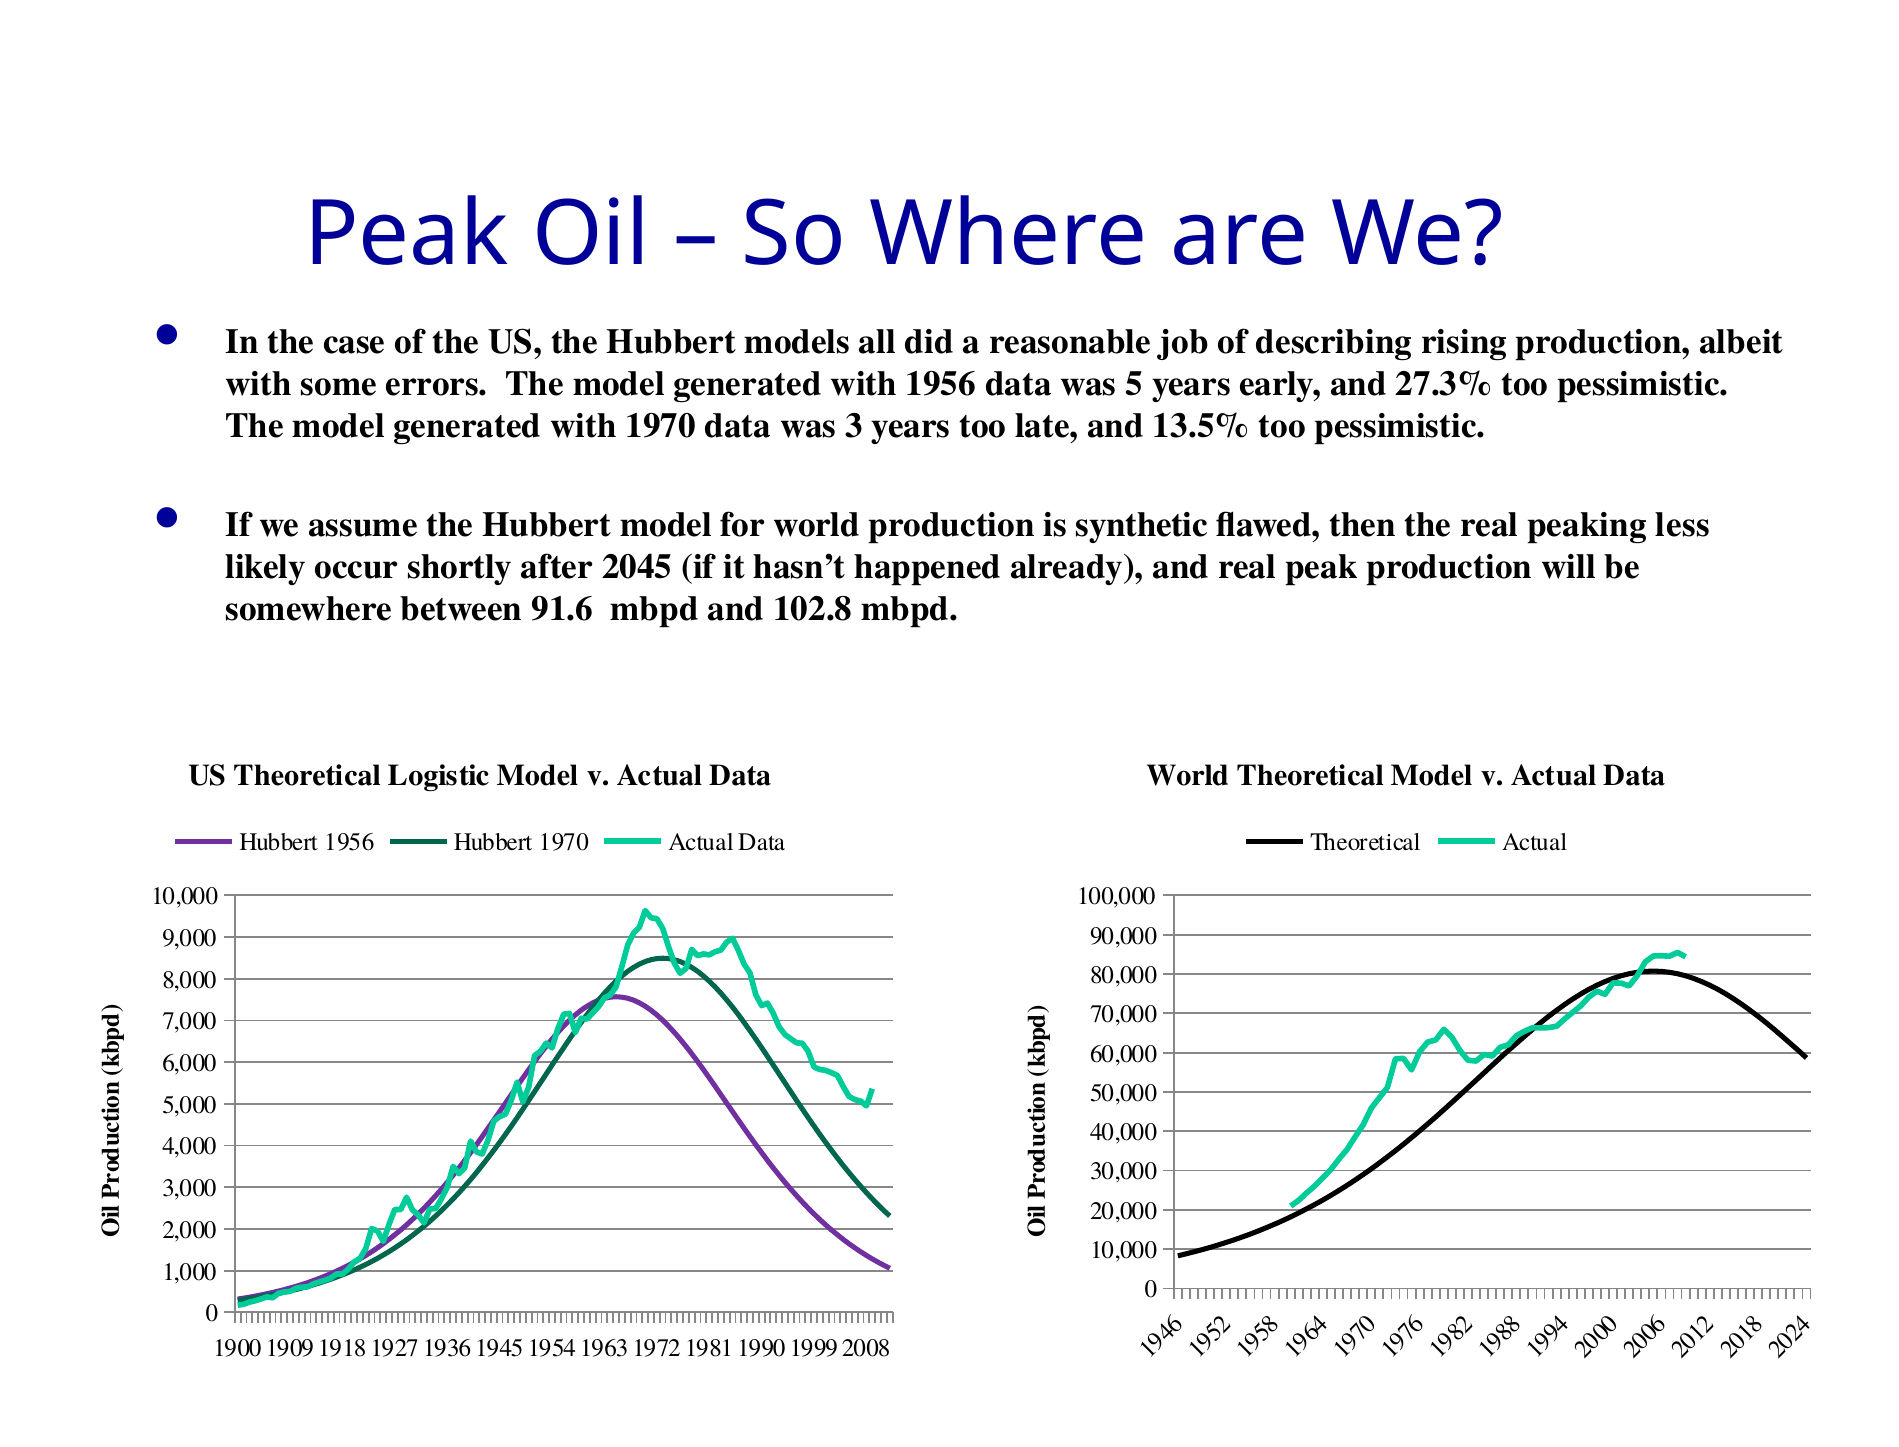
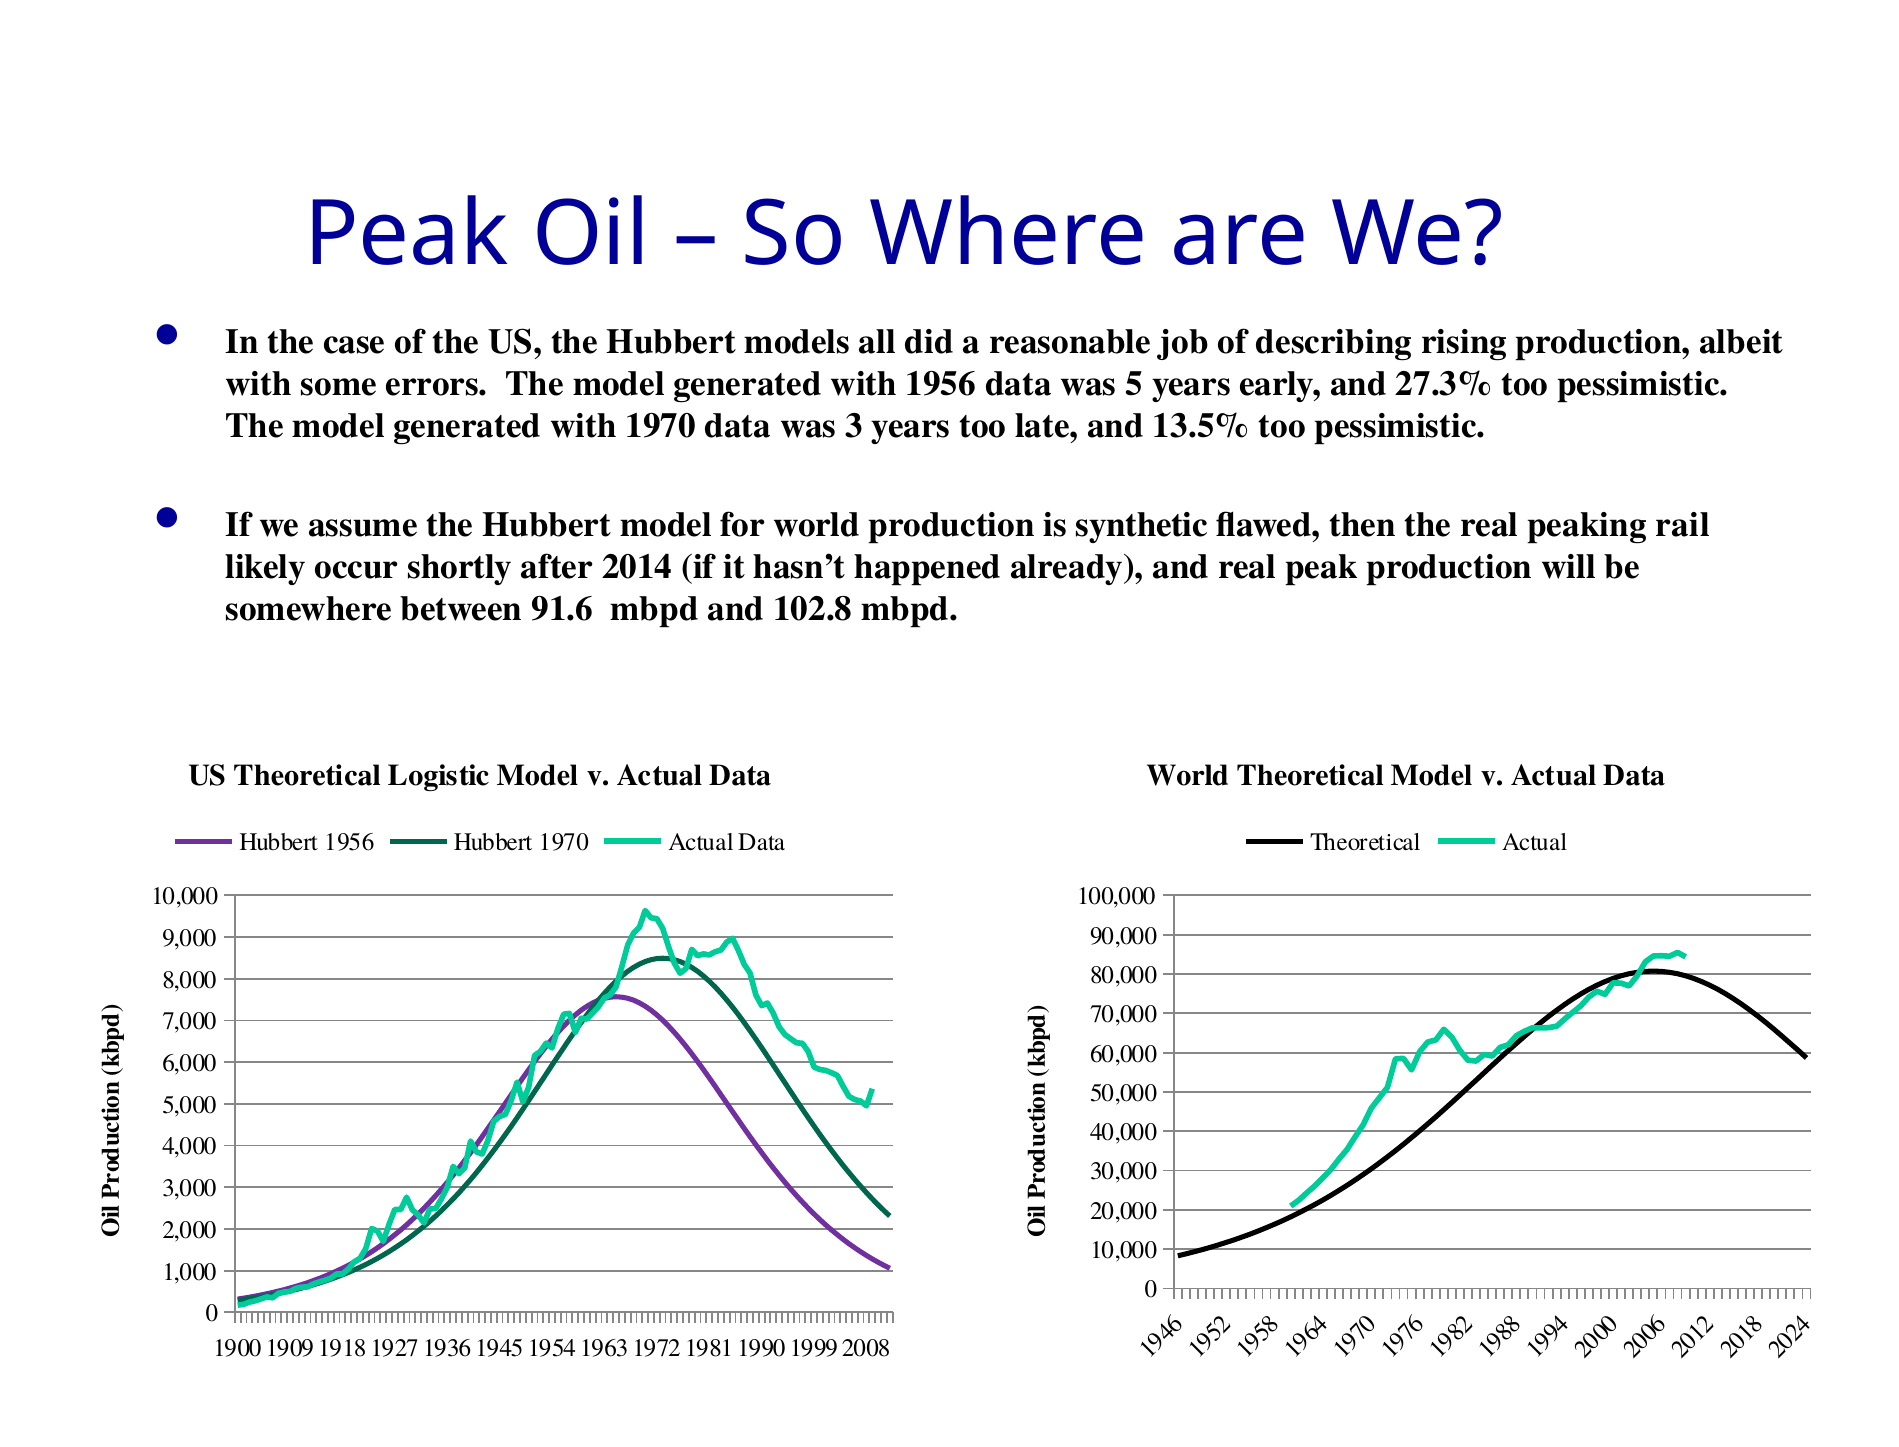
less: less -> rail
2045: 2045 -> 2014
